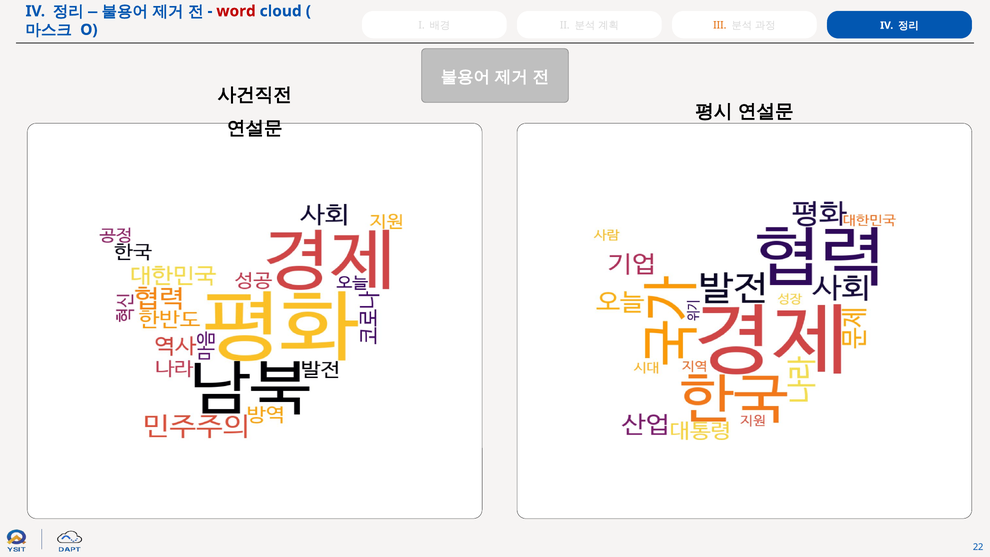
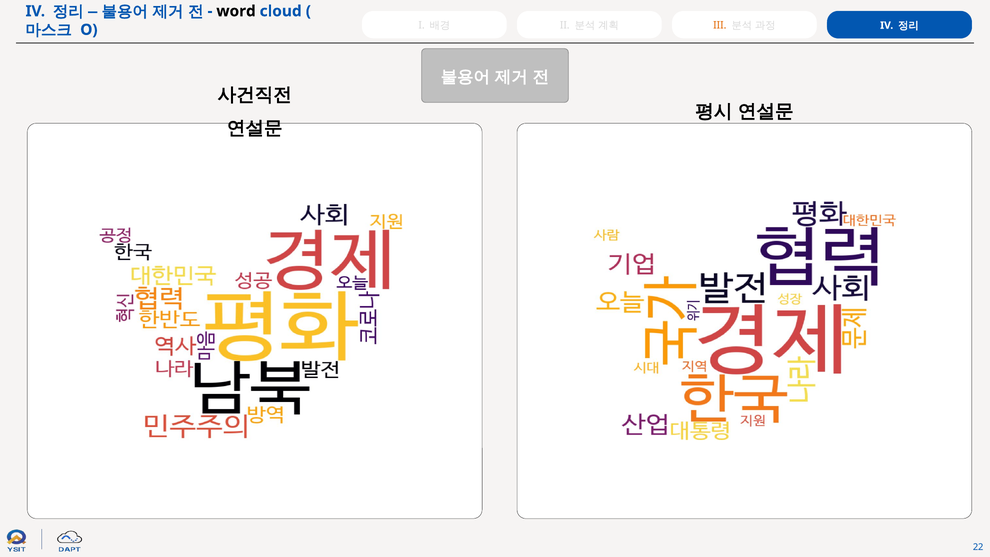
word colour: red -> black
